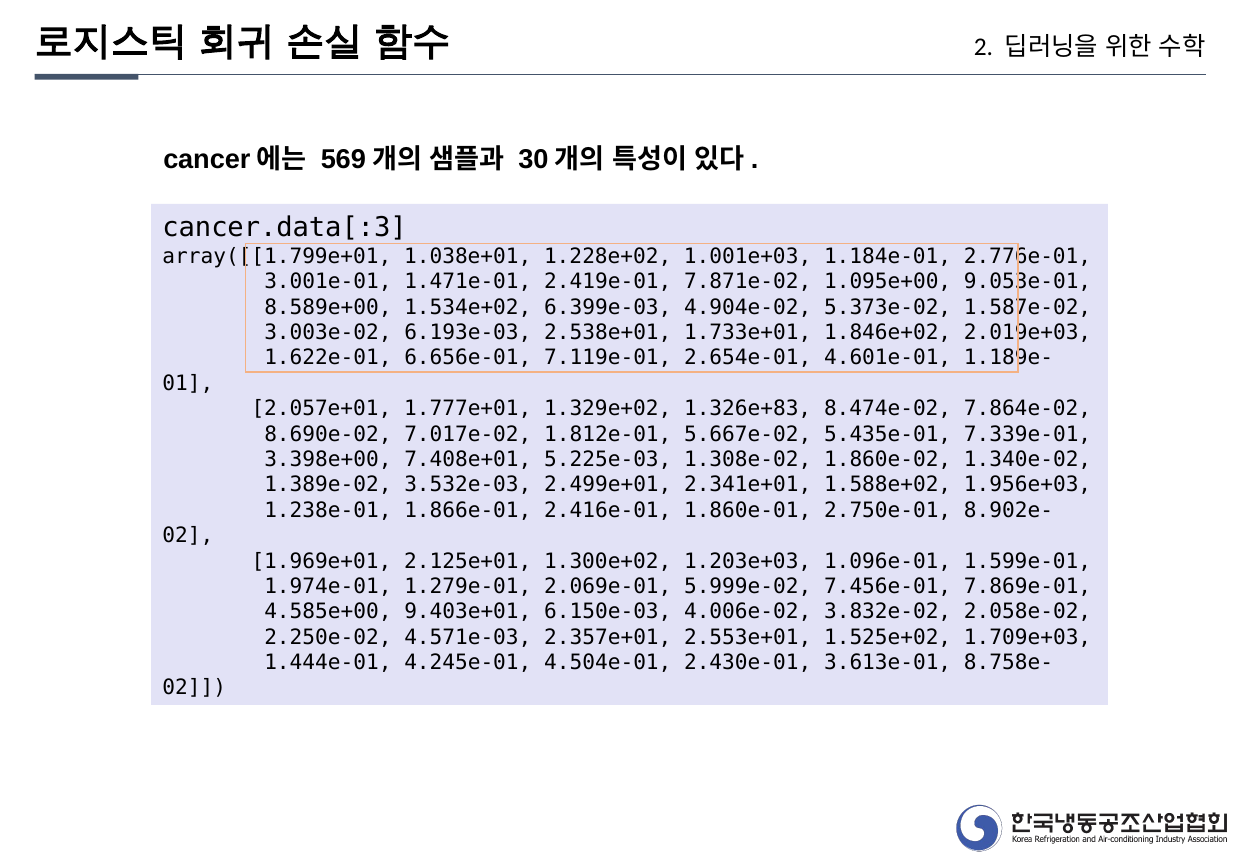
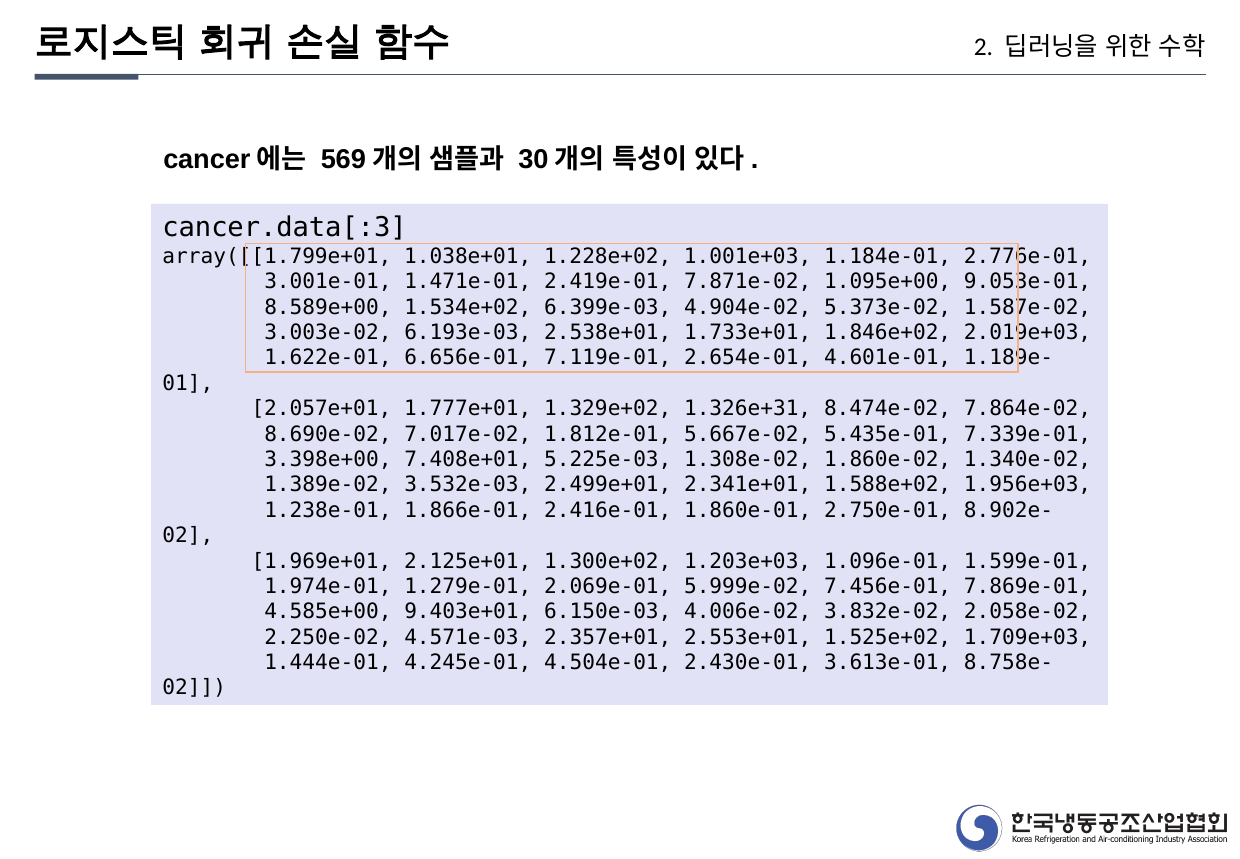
1.326e+83: 1.326e+83 -> 1.326e+31
